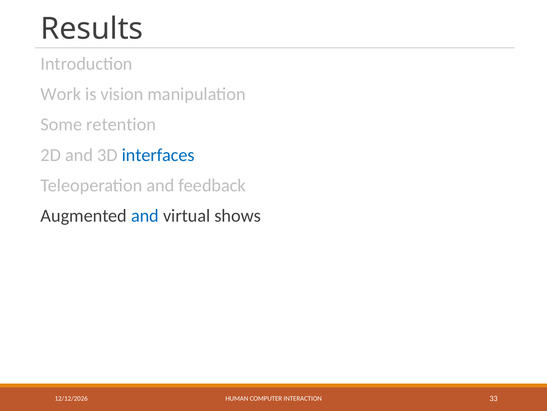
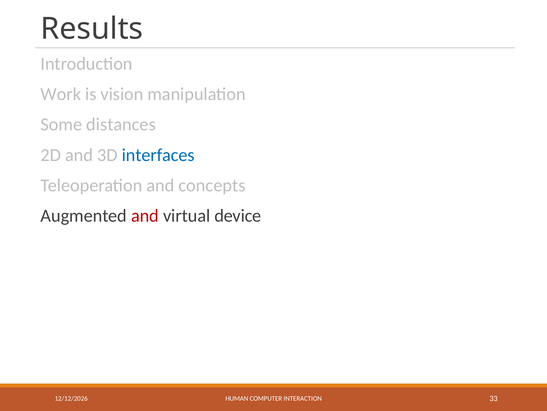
retention: retention -> distances
feedback: feedback -> concepts
and at (145, 215) colour: blue -> red
shows: shows -> device
